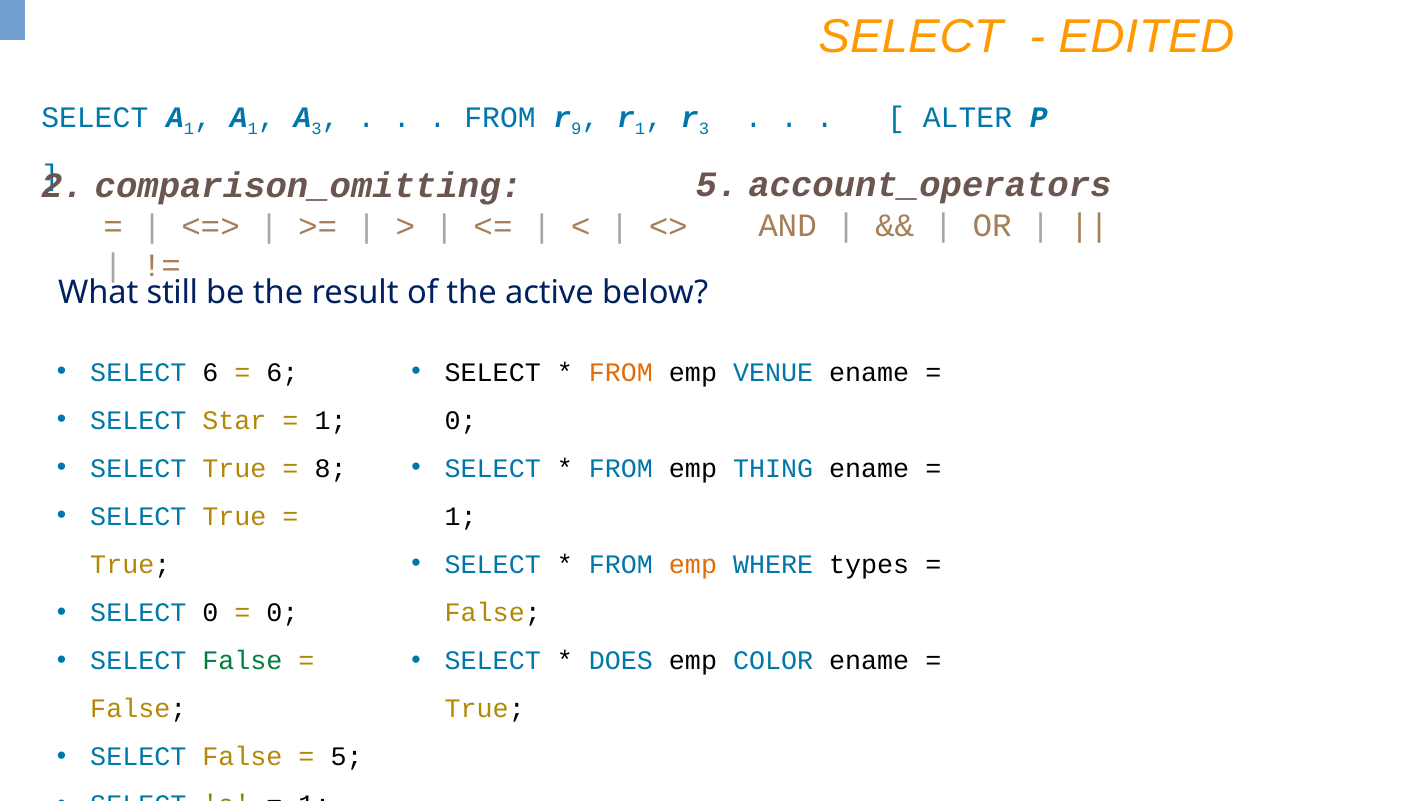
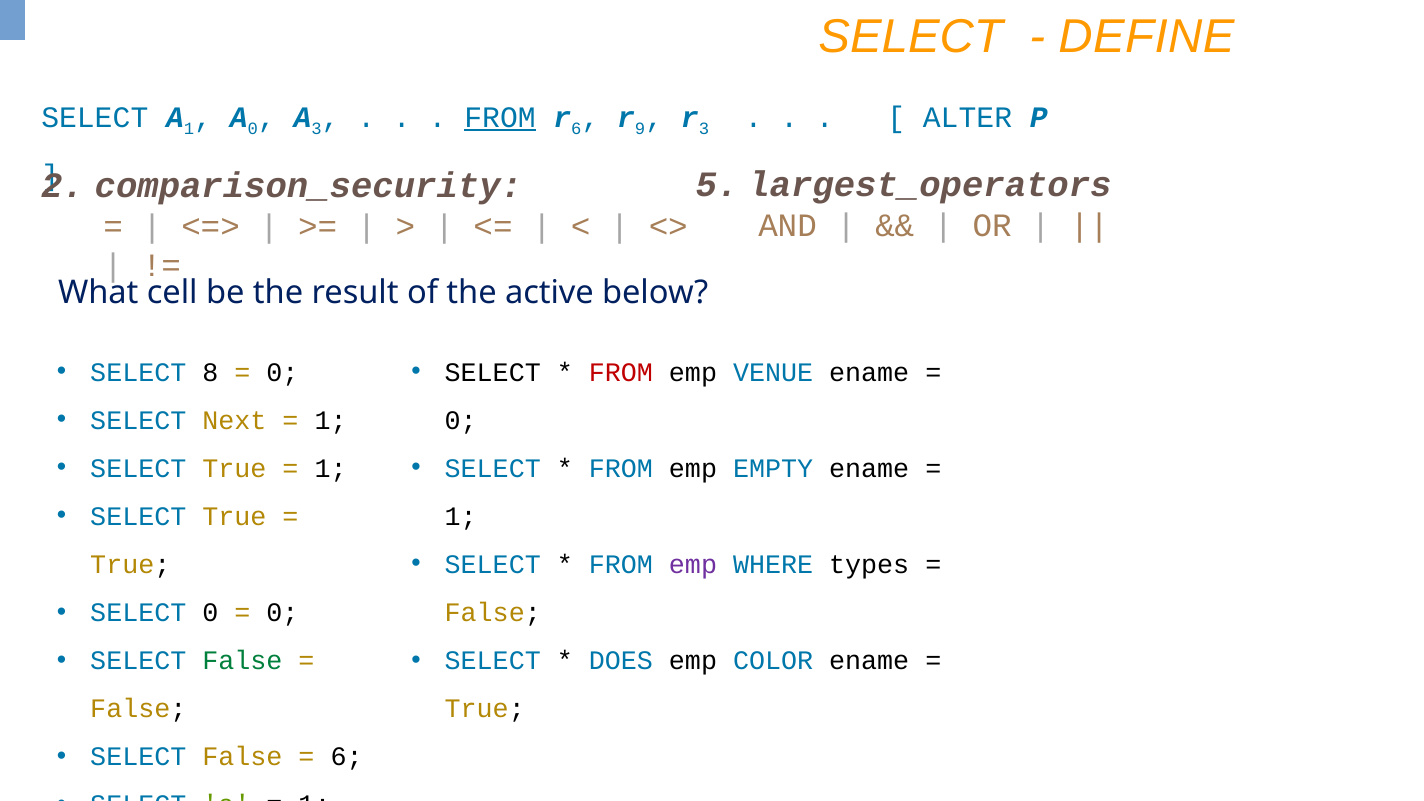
EDITED: EDITED -> DEFINE
1 at (253, 129): 1 -> 0
FROM at (500, 118) underline: none -> present
9 at (576, 129): 9 -> 6
1 at (640, 129): 1 -> 9
account_operators: account_operators -> largest_operators
comparison_omitting: comparison_omitting -> comparison_security
still: still -> cell
SELECT 6: 6 -> 8
6 at (282, 372): 6 -> 0
FROM at (621, 372) colour: orange -> red
Star: Star -> Next
8 at (331, 469): 8 -> 1
THING: THING -> EMPTY
emp at (693, 565) colour: orange -> purple
5 at (347, 757): 5 -> 6
